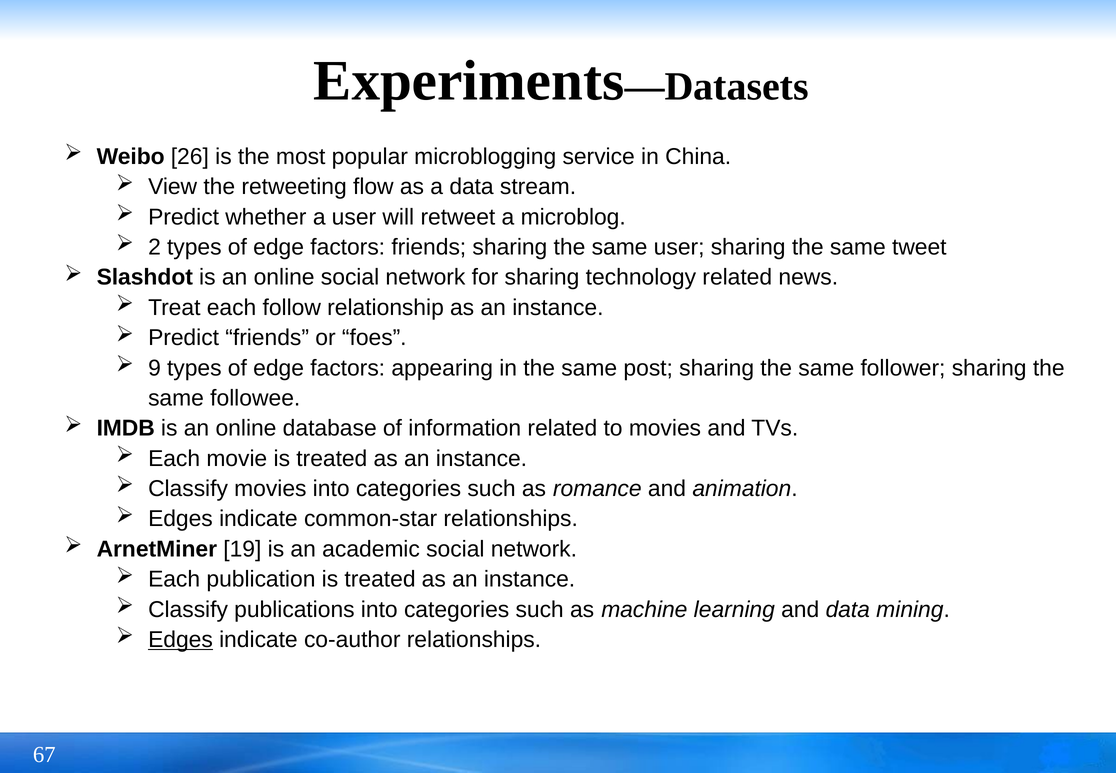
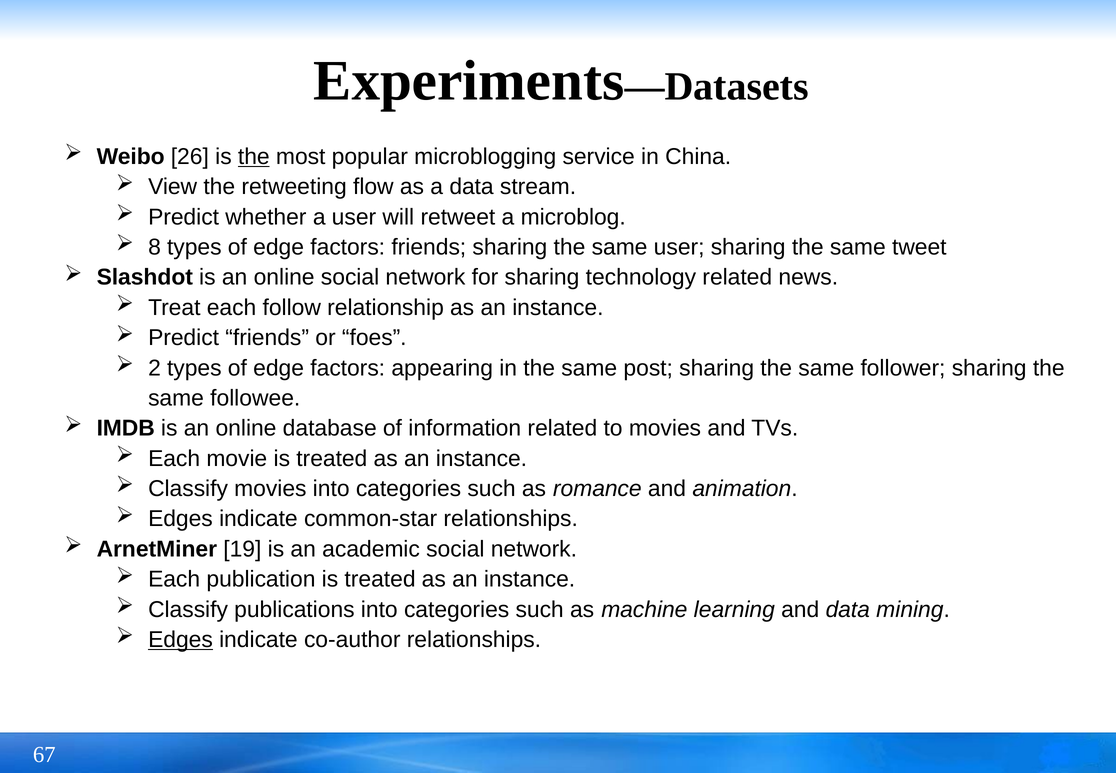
the at (254, 157) underline: none -> present
2: 2 -> 8
9: 9 -> 2
